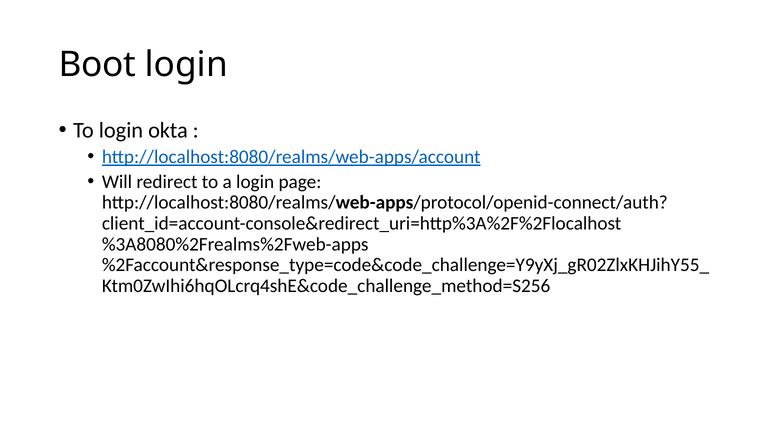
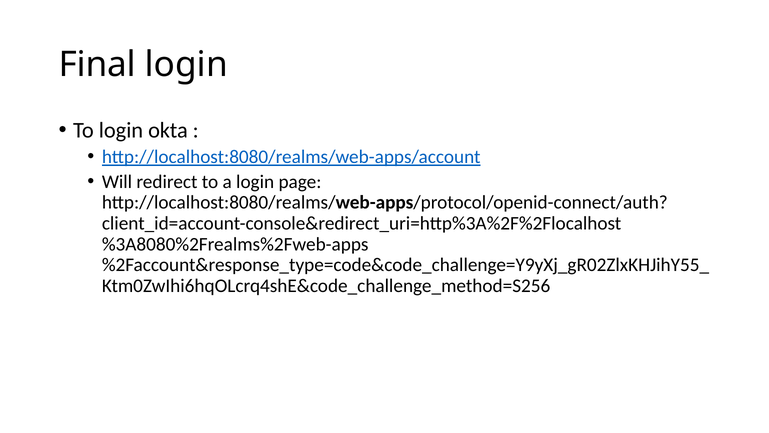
Boot: Boot -> Final
